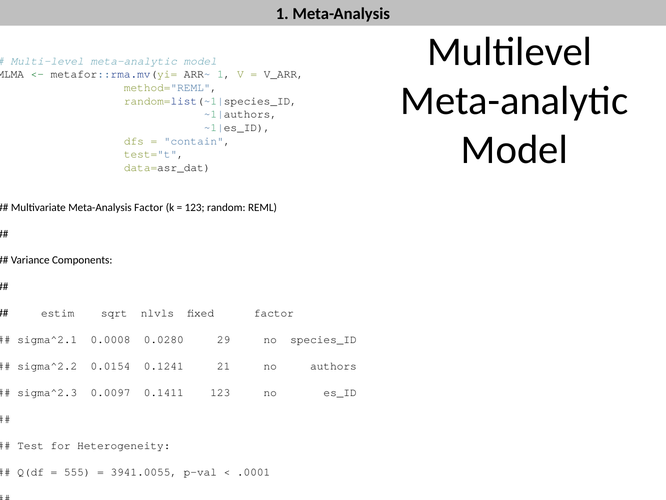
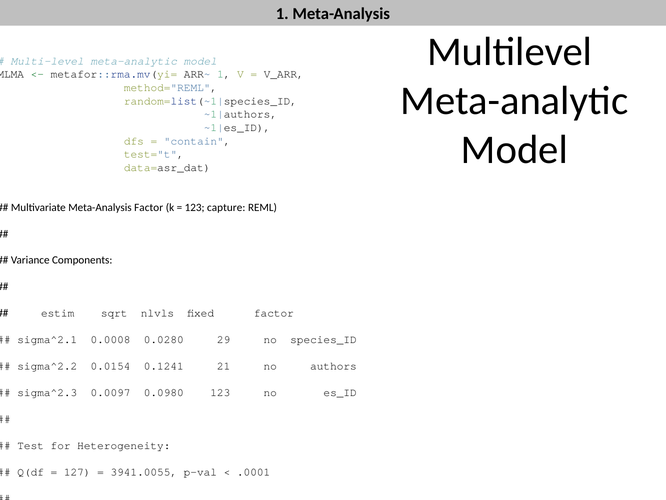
random: random -> capture
0.1411: 0.1411 -> 0.0980
555: 555 -> 127
